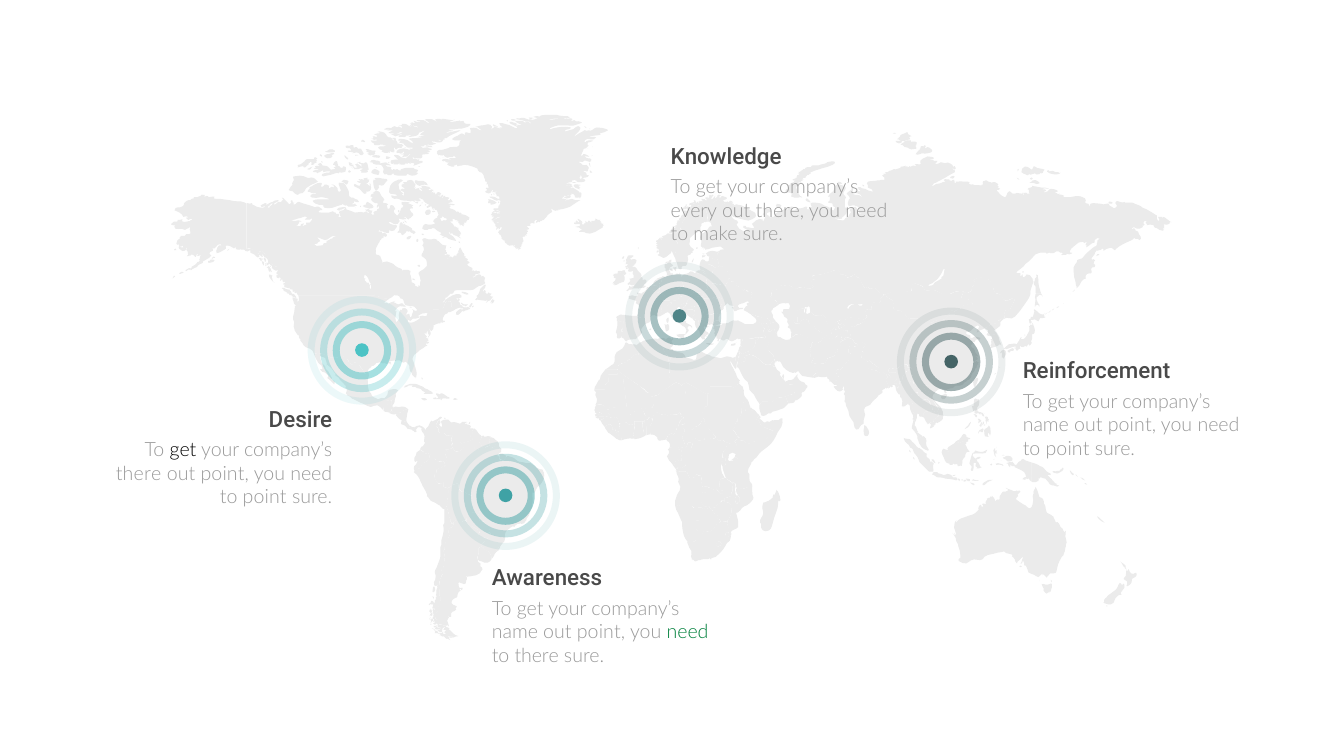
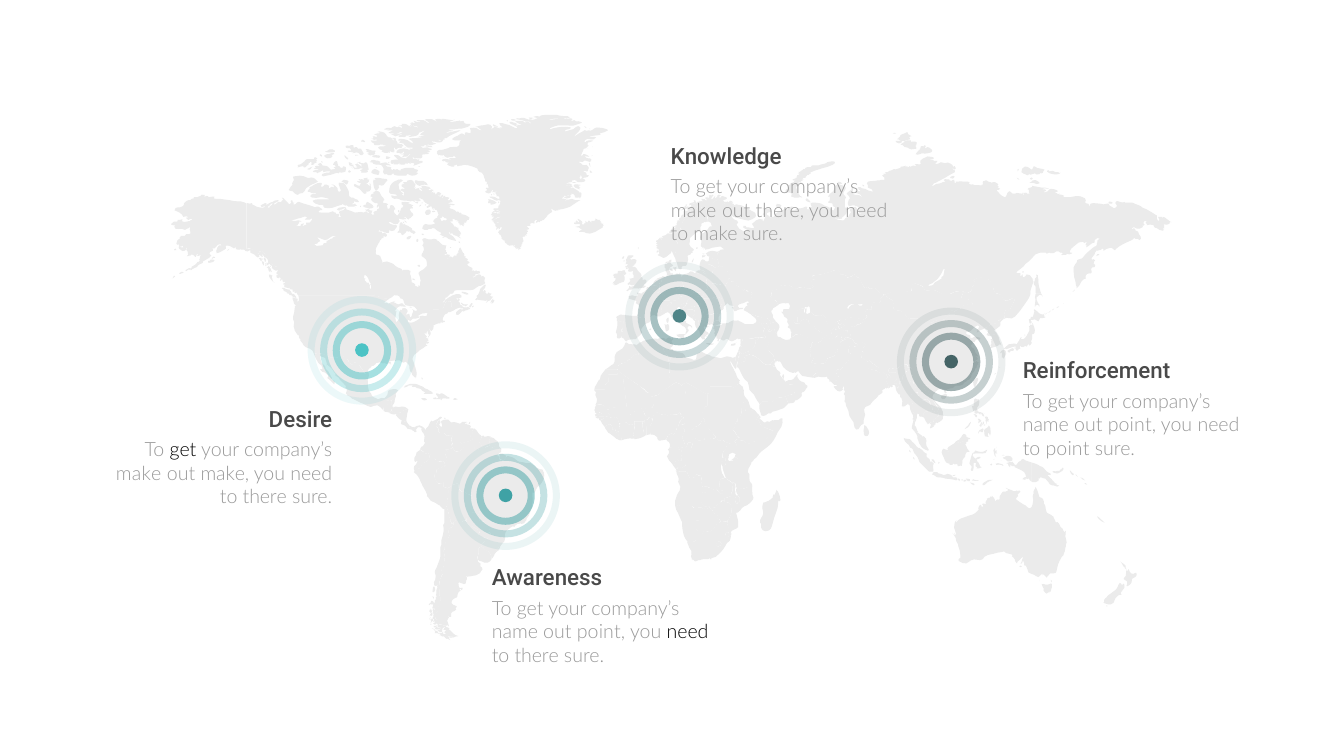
every at (694, 211): every -> make
there at (139, 473): there -> make
point at (225, 473): point -> make
point at (265, 497): point -> there
need at (688, 632) colour: green -> black
